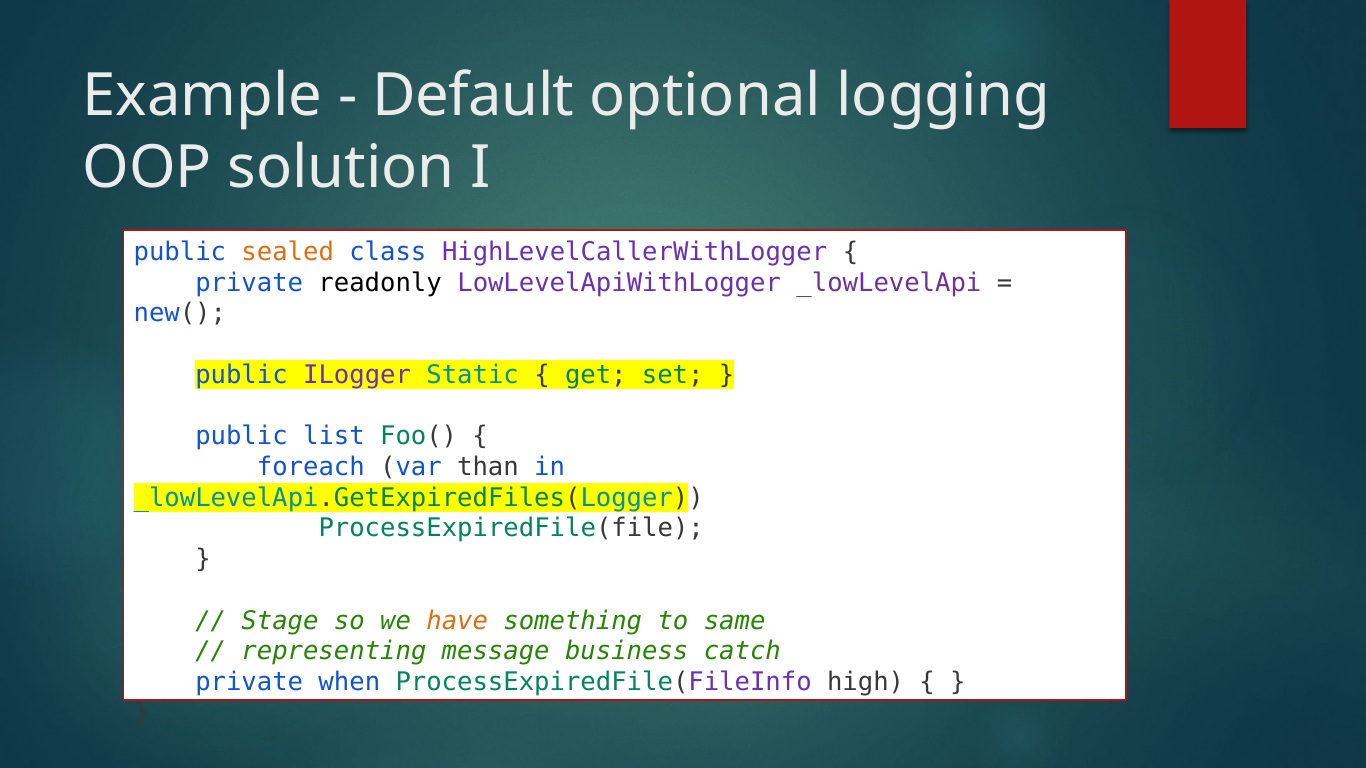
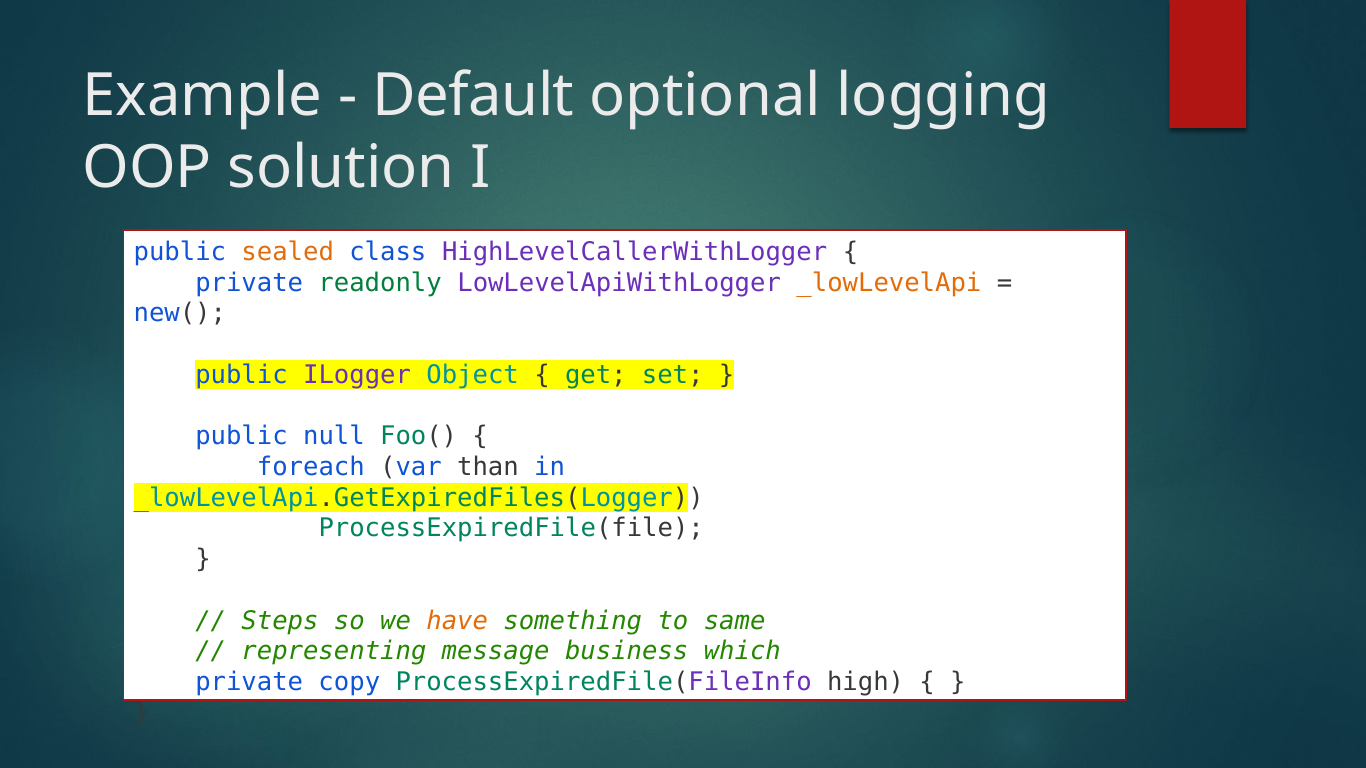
readonly colour: black -> green
_lowLevelApi colour: purple -> orange
Static: Static -> Object
list: list -> null
Stage: Stage -> Steps
catch: catch -> which
when: when -> copy
